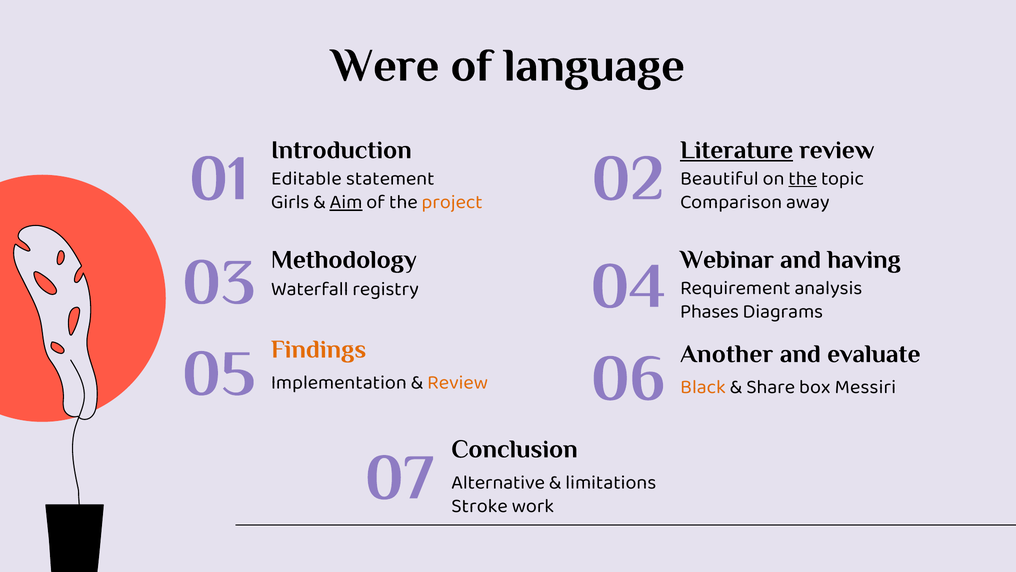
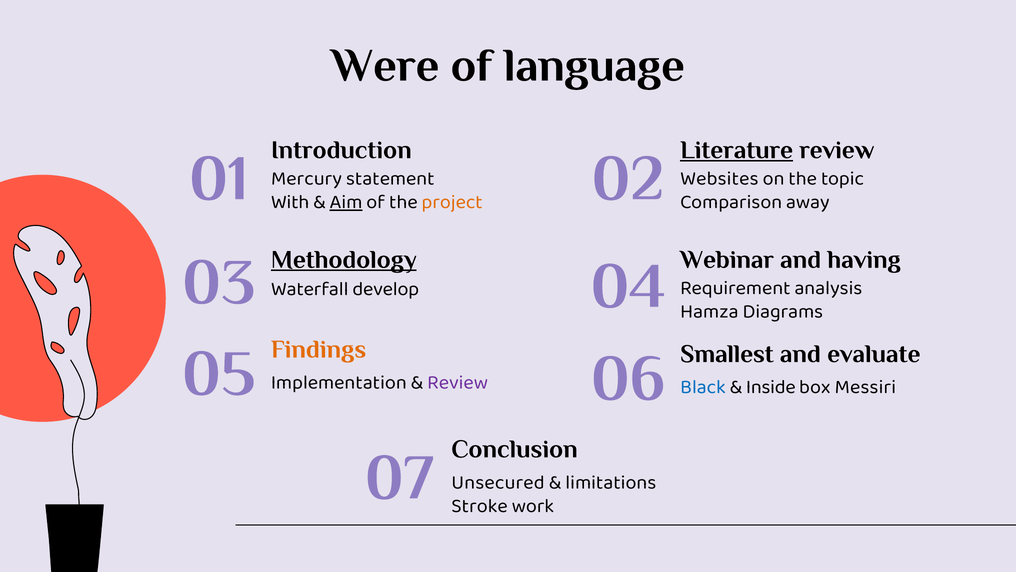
Editable: Editable -> Mercury
Beautiful: Beautiful -> Websites
the at (803, 178) underline: present -> none
Girls: Girls -> With
Methodology underline: none -> present
registry: registry -> develop
Phases: Phases -> Hamza
Another: Another -> Smallest
Review at (458, 382) colour: orange -> purple
Black colour: orange -> blue
Share: Share -> Inside
Alternative: Alternative -> Unsecured
